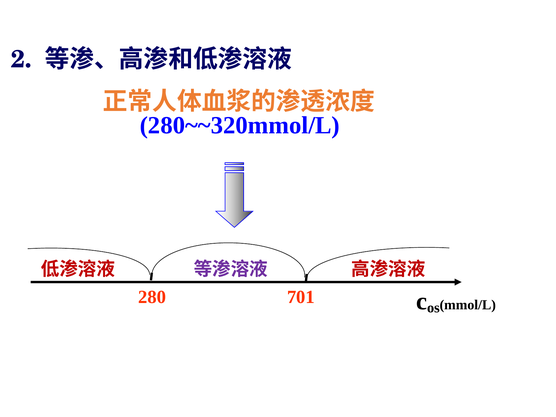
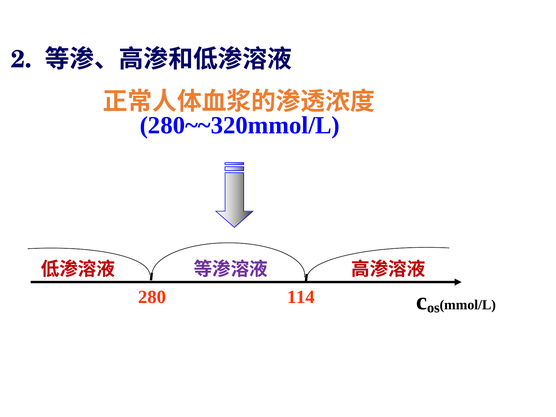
701: 701 -> 114
